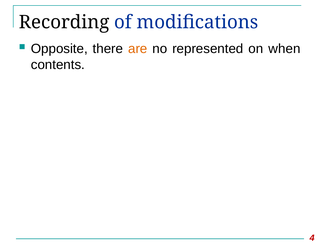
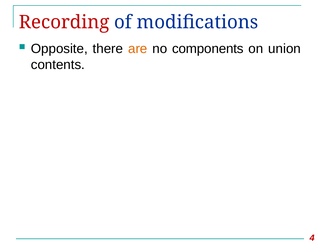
Recording colour: black -> red
represented: represented -> components
when: when -> union
